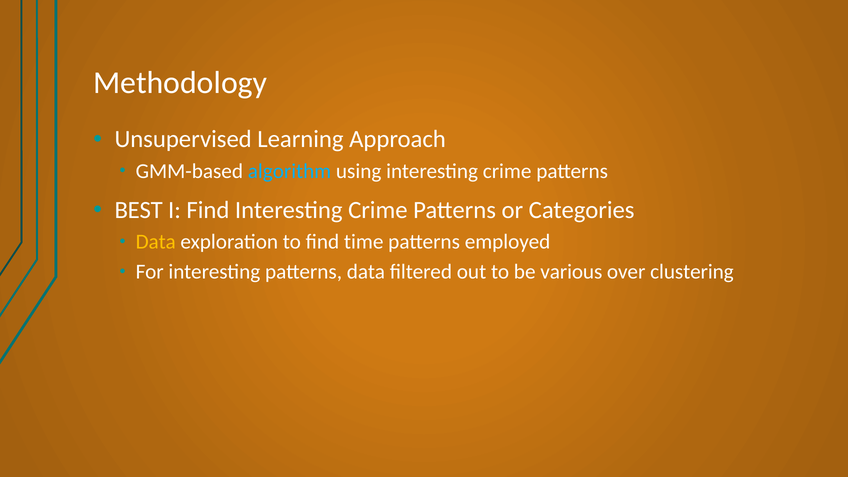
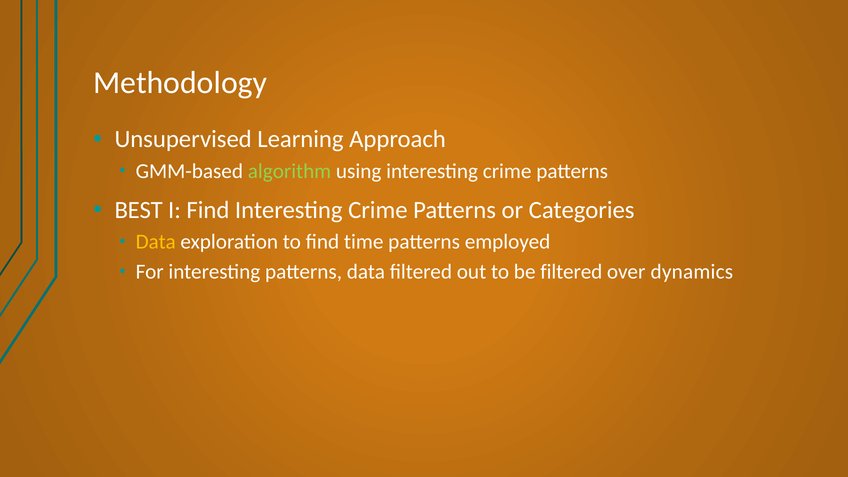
algorithm colour: light blue -> light green
be various: various -> filtered
clustering: clustering -> dynamics
